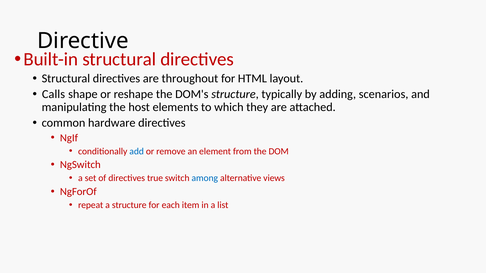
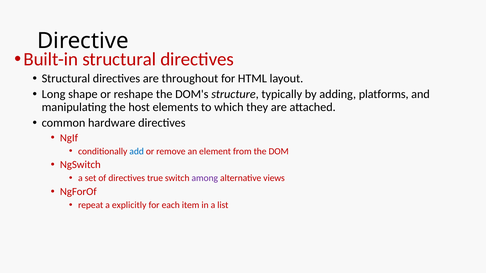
Calls: Calls -> Long
scenarios: scenarios -> platforms
among colour: blue -> purple
a structure: structure -> explicitly
